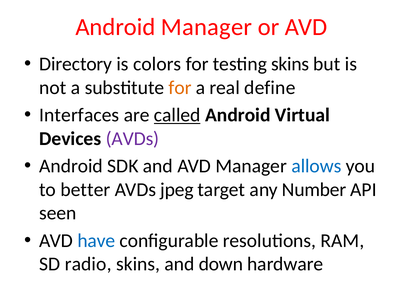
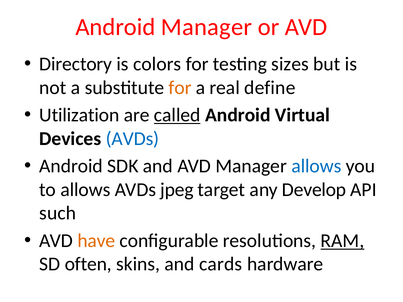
testing skins: skins -> sizes
Interfaces: Interfaces -> Utilization
AVDs at (133, 139) colour: purple -> blue
to better: better -> allows
Number: Number -> Develop
seen: seen -> such
have colour: blue -> orange
RAM underline: none -> present
radio: radio -> often
down: down -> cards
